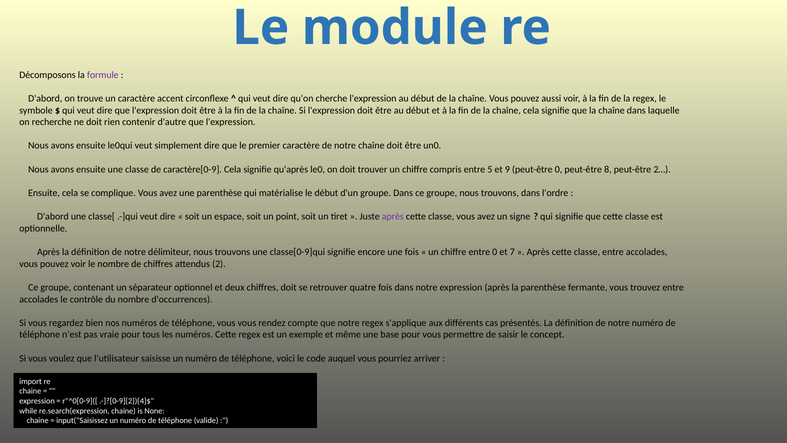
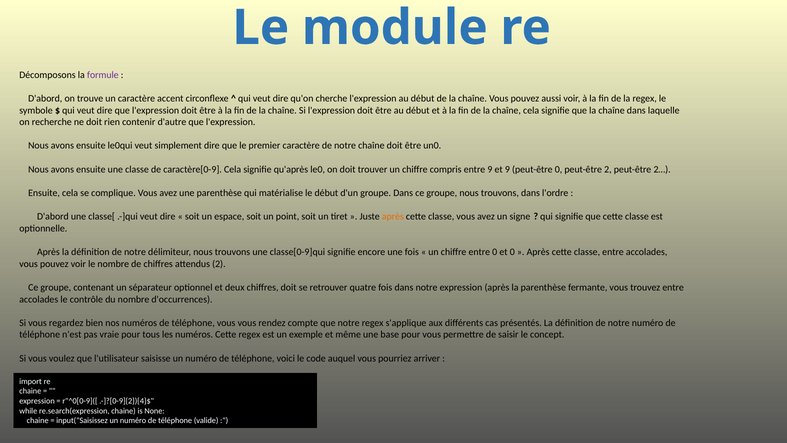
entre 5: 5 -> 9
peut-être 8: 8 -> 2
après at (393, 216) colour: purple -> orange
et 7: 7 -> 0
